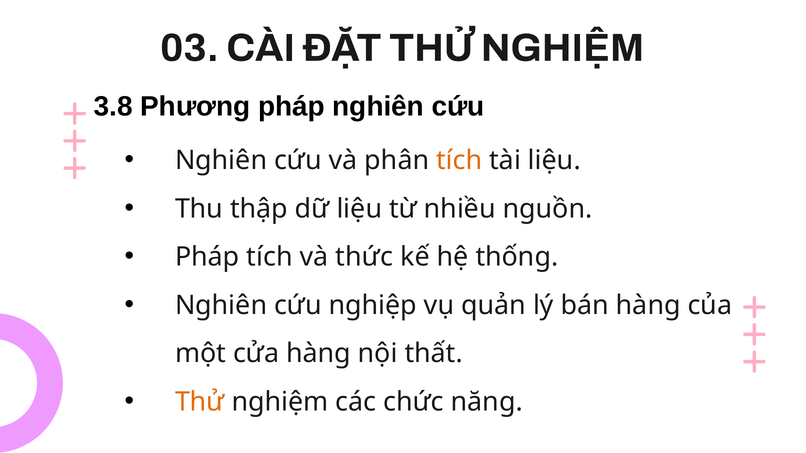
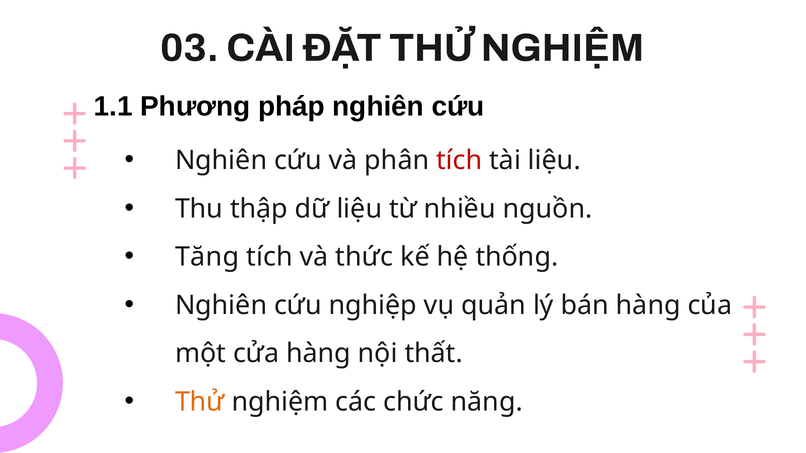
3.8: 3.8 -> 1.1
tích at (459, 160) colour: orange -> red
Pháp at (207, 257): Pháp -> Tăng
